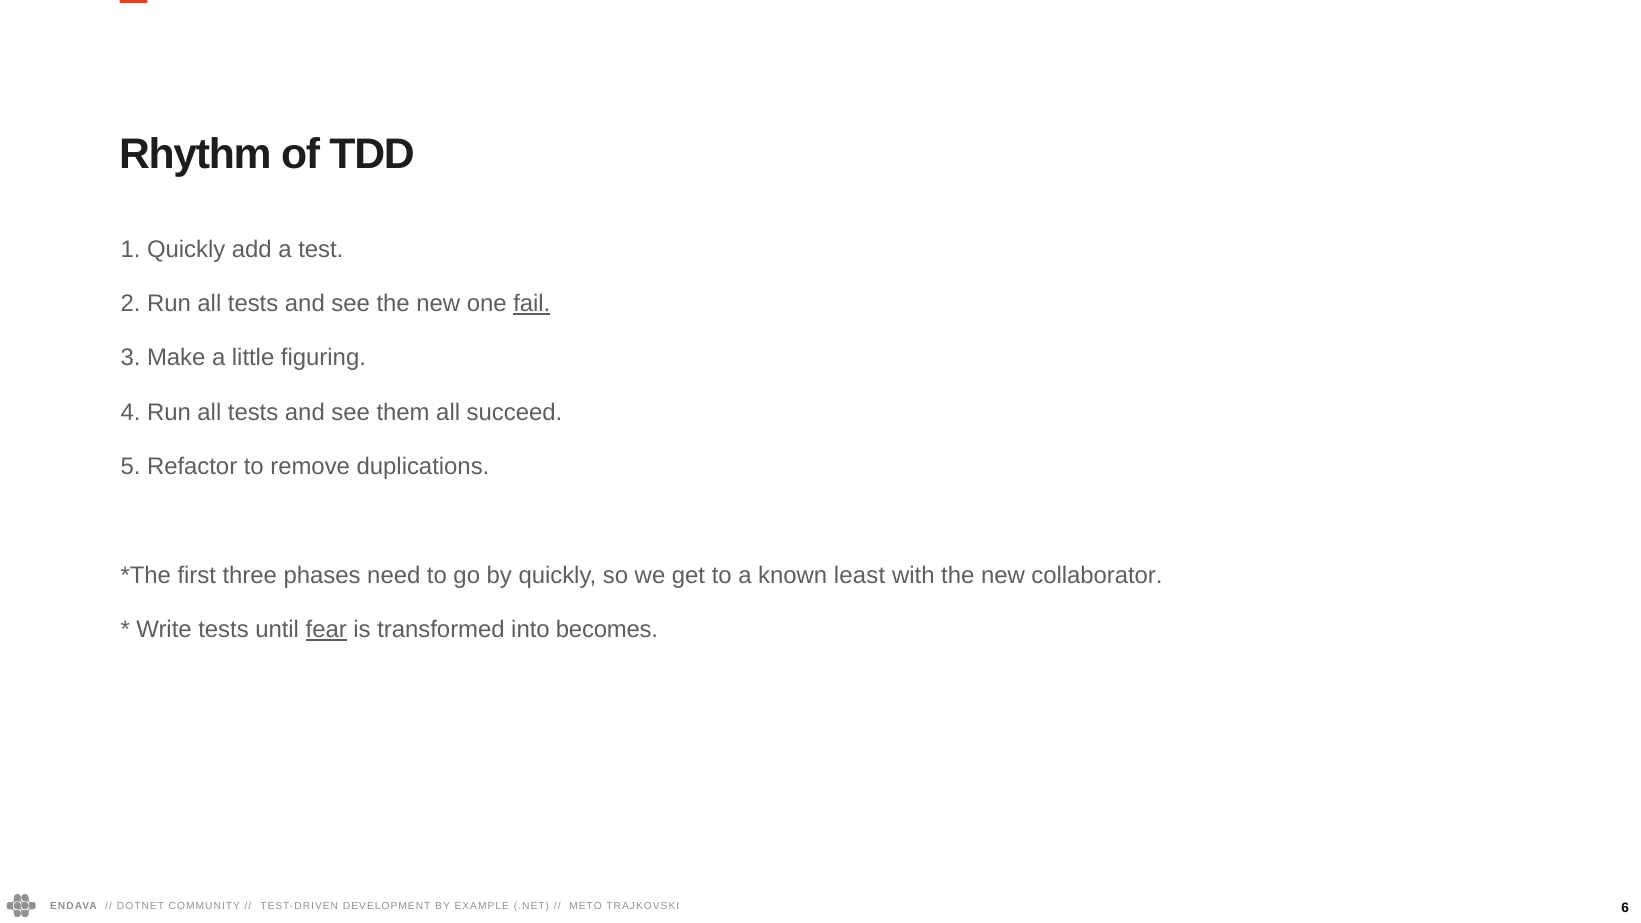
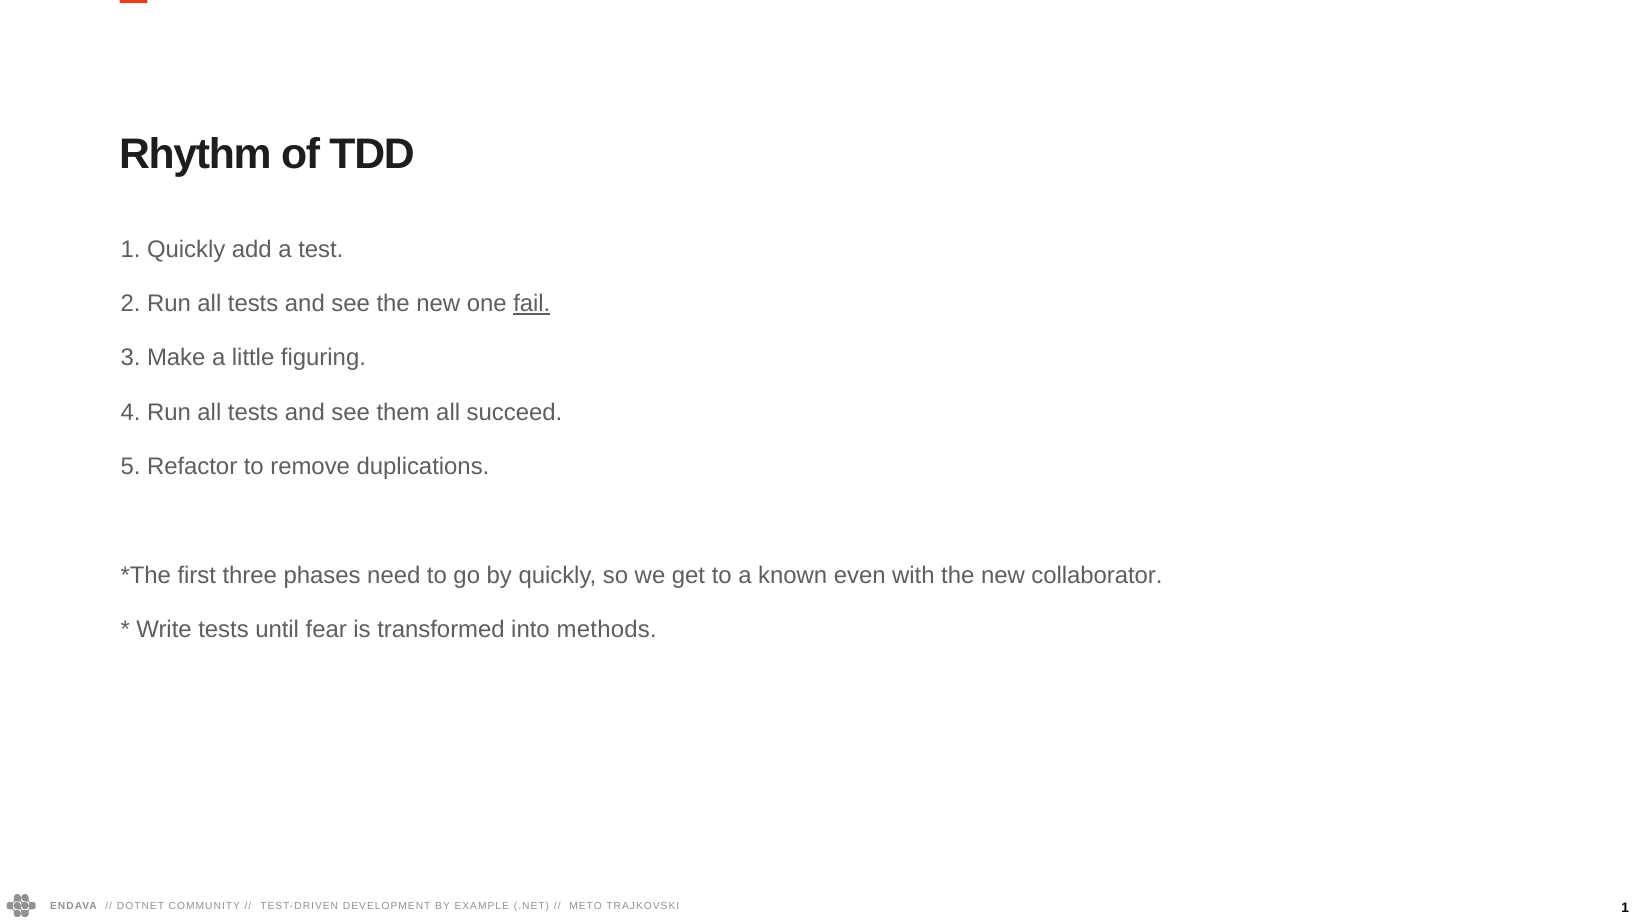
least: least -> even
fear underline: present -> none
becomes: becomes -> methods
6 at (1625, 908): 6 -> 1
